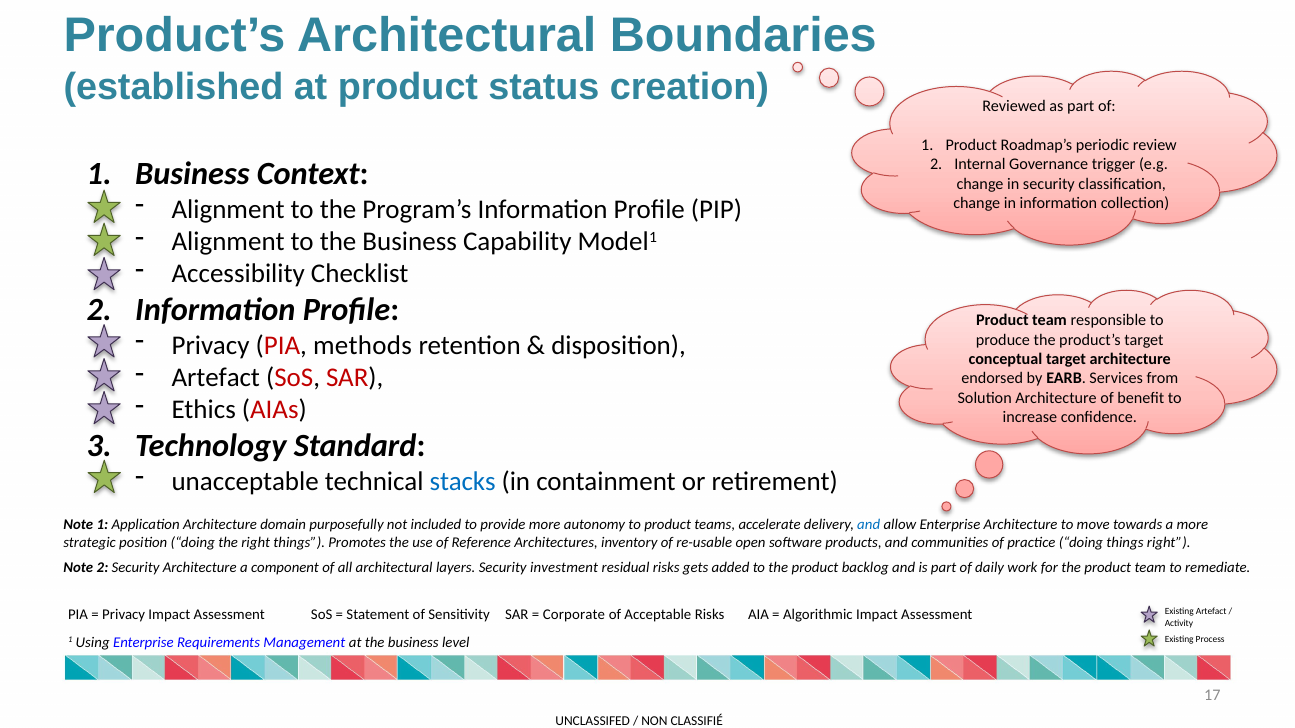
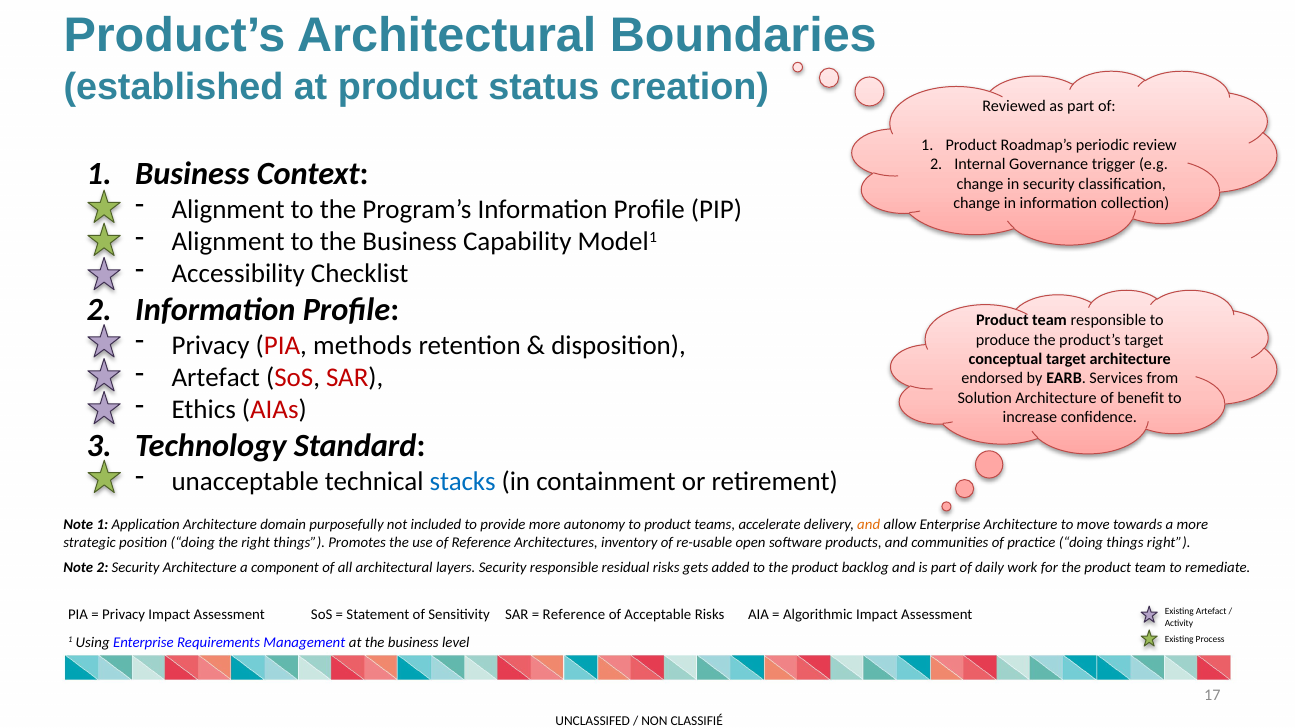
and at (869, 525) colour: blue -> orange
Security investment: investment -> responsible
Corporate at (574, 615): Corporate -> Reference
